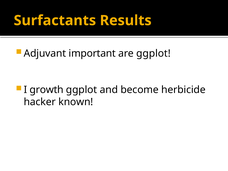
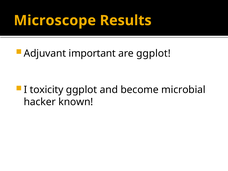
Surfactants: Surfactants -> Microscope
growth: growth -> toxicity
herbicide: herbicide -> microbial
